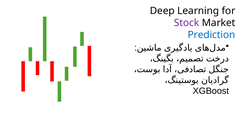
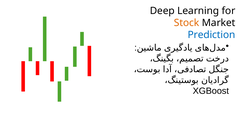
Stock colour: purple -> orange
